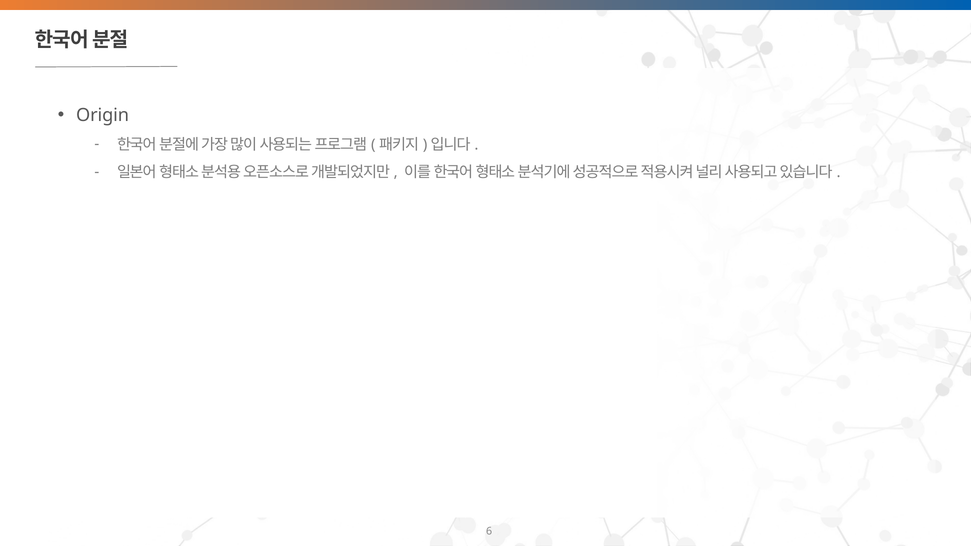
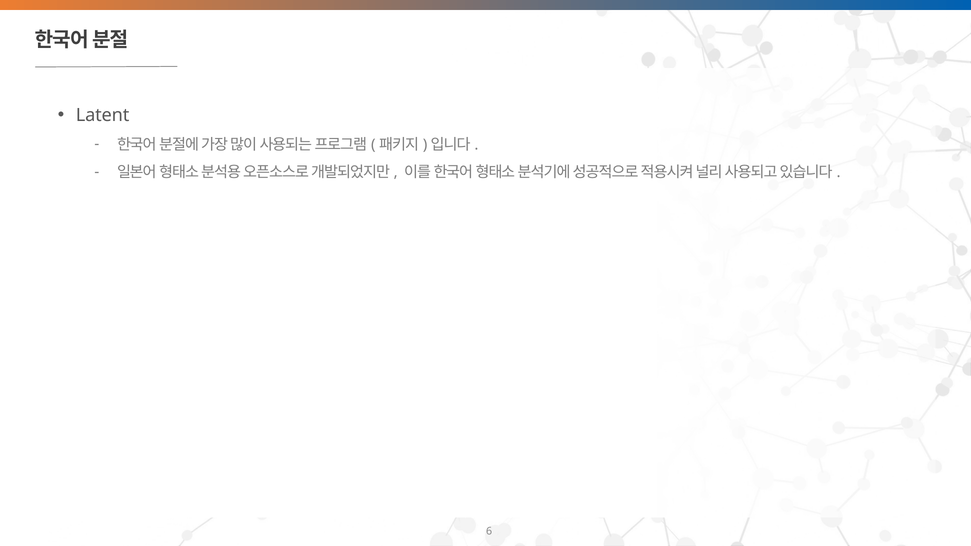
Origin: Origin -> Latent
